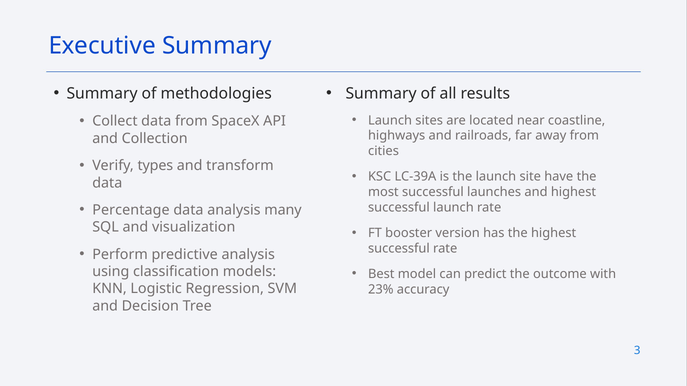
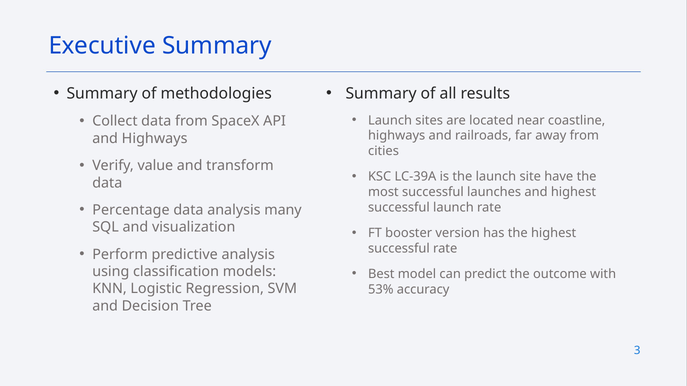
and Collection: Collection -> Highways
types: types -> value
23%: 23% -> 53%
